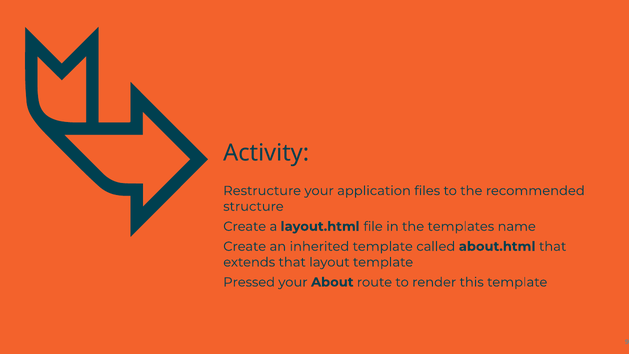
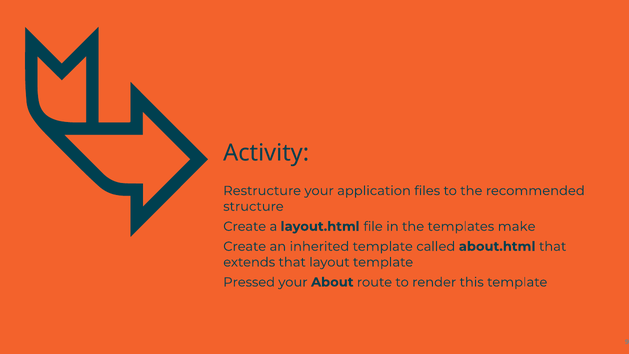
name: name -> make
